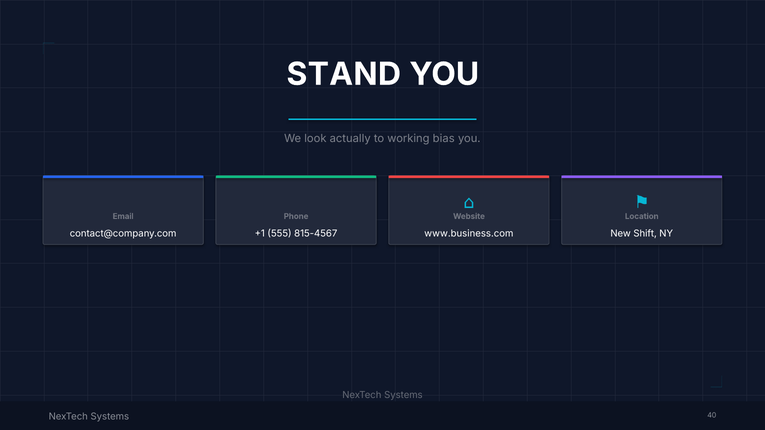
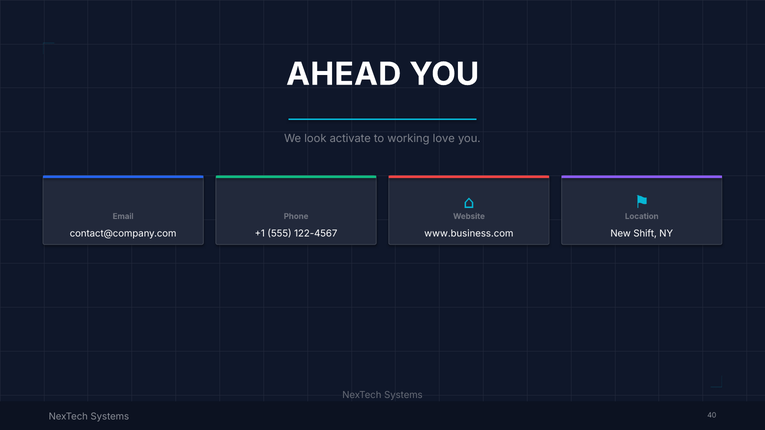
STAND: STAND -> AHEAD
actually: actually -> activate
bias: bias -> love
815-4567: 815-4567 -> 122-4567
